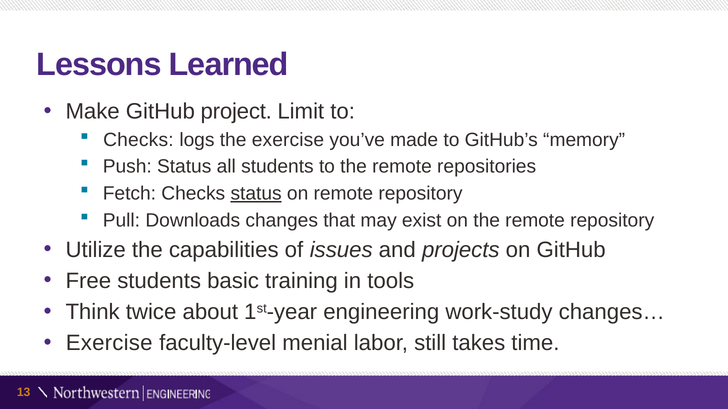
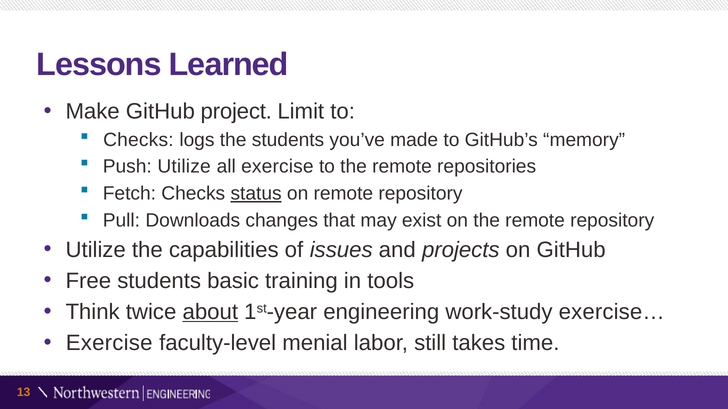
the exercise: exercise -> students
Push Status: Status -> Utilize
all students: students -> exercise
about underline: none -> present
changes…: changes… -> exercise…
